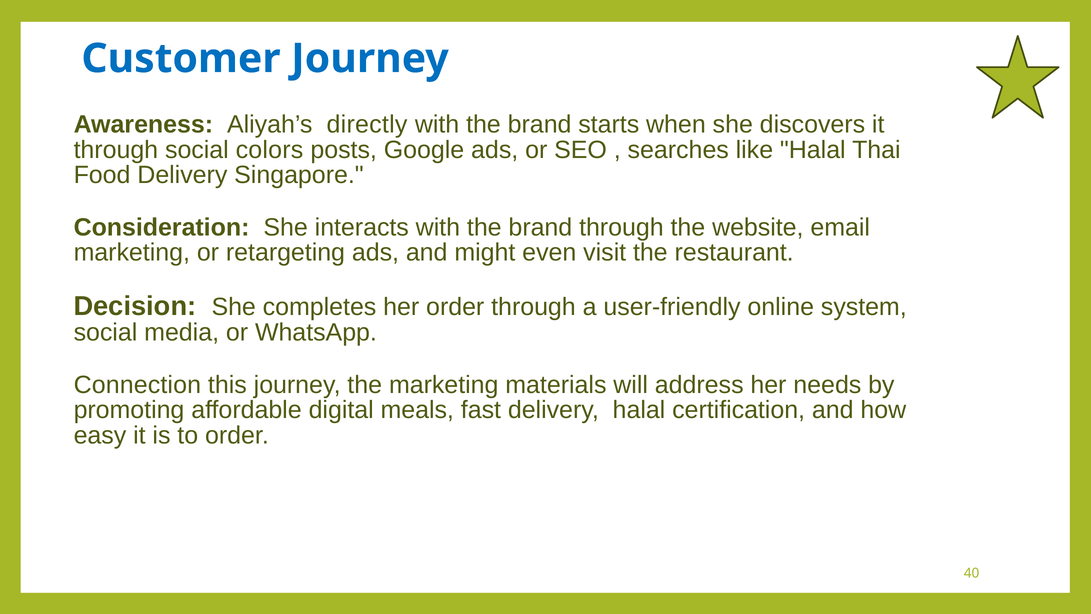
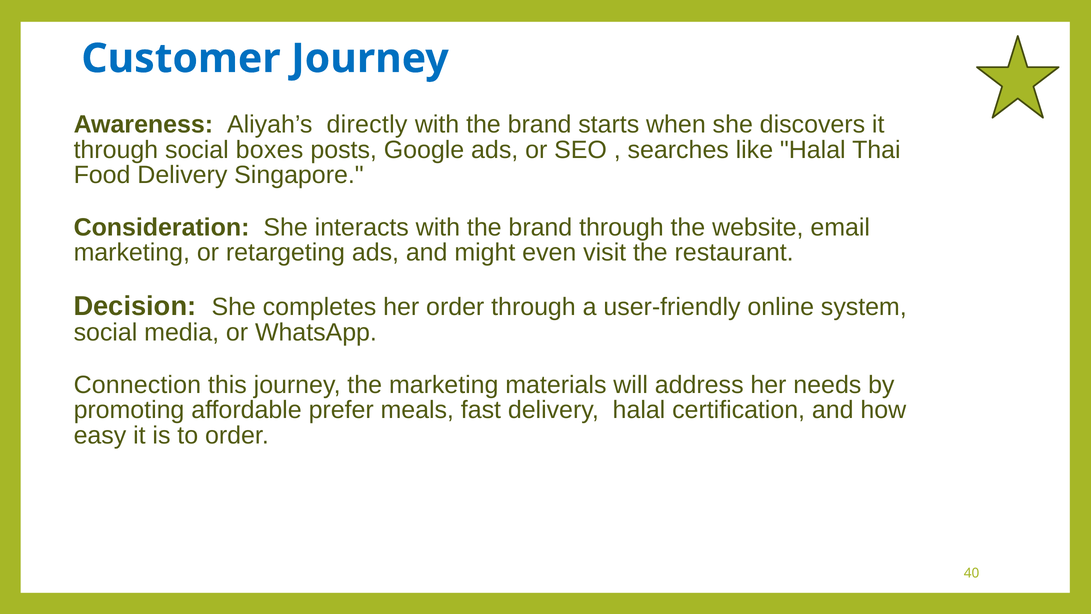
colors: colors -> boxes
digital: digital -> prefer
